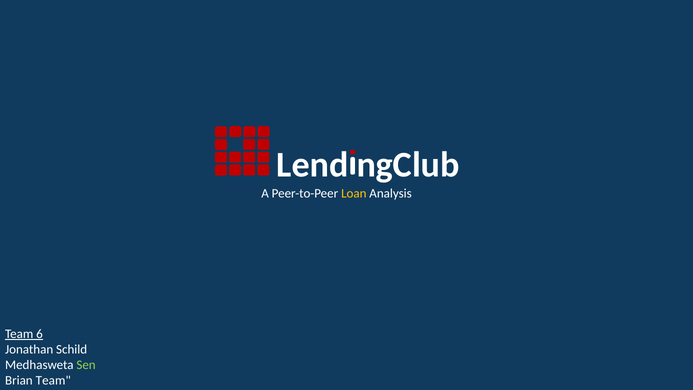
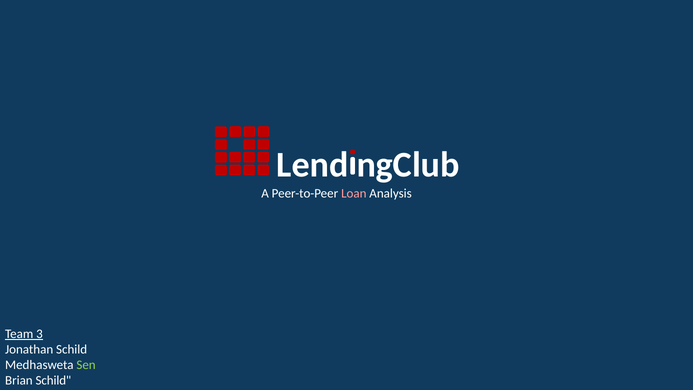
Loan colour: yellow -> pink
6: 6 -> 3
Brian Team: Team -> Schild
